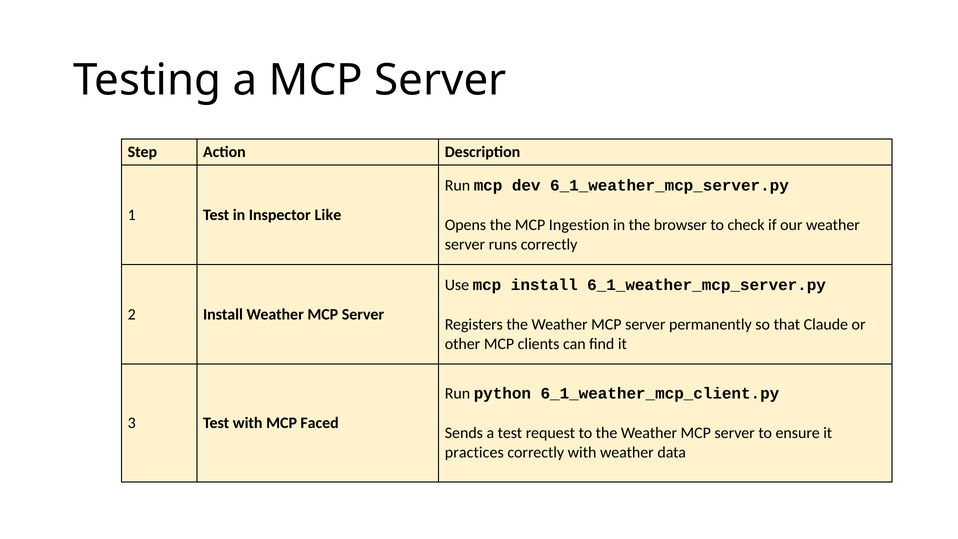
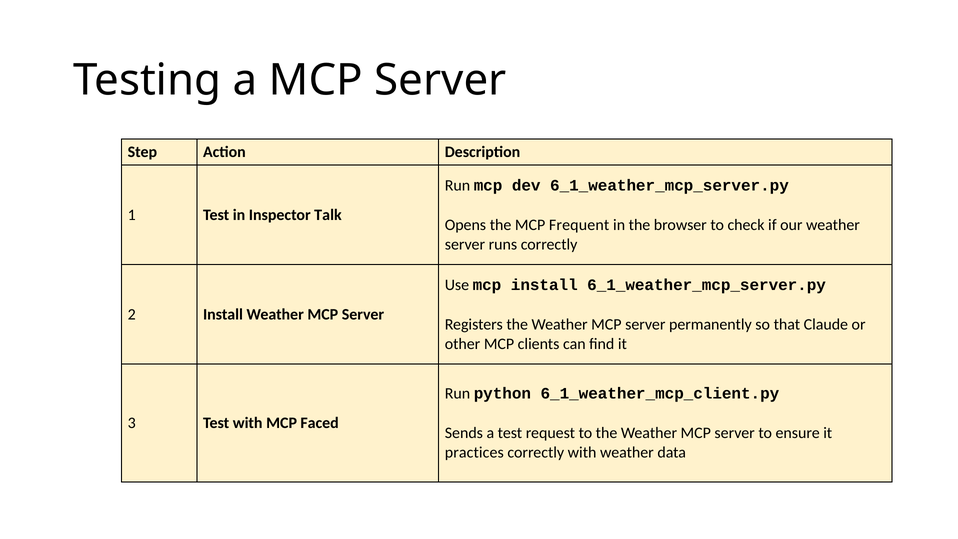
Like: Like -> Talk
Ingestion: Ingestion -> Frequent
